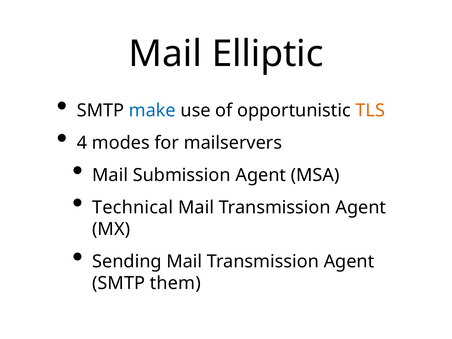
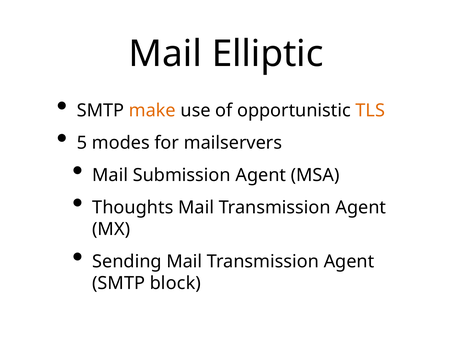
make colour: blue -> orange
4: 4 -> 5
Technical: Technical -> Thoughts
them: them -> block
